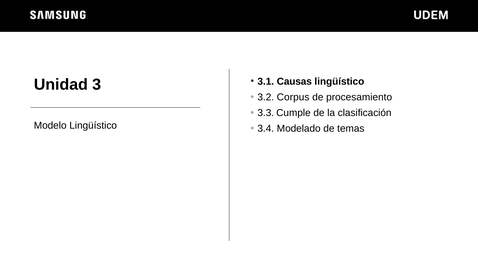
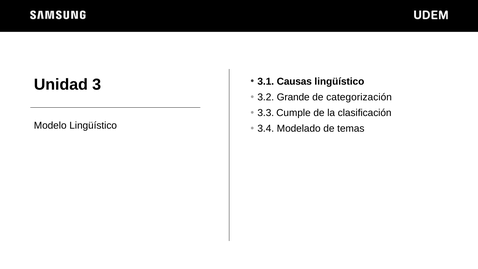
Corpus: Corpus -> Grande
procesamiento: procesamiento -> categorización
